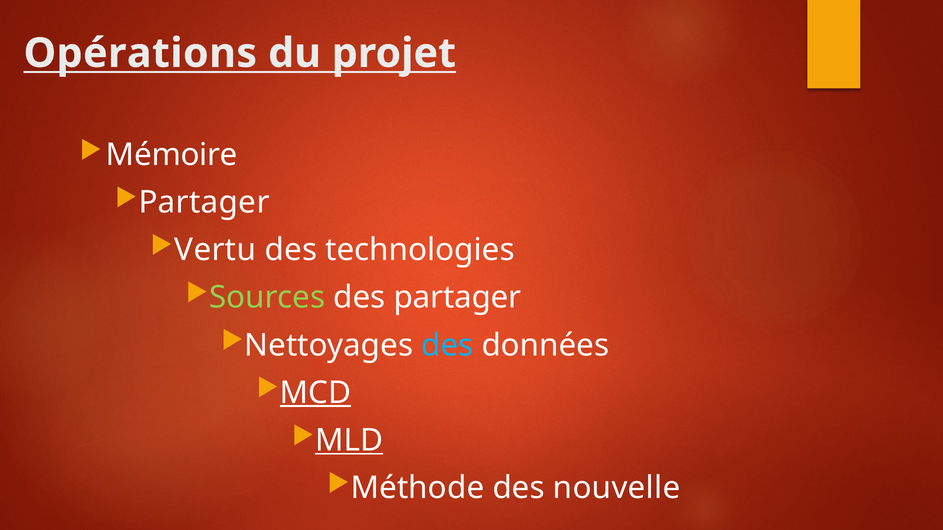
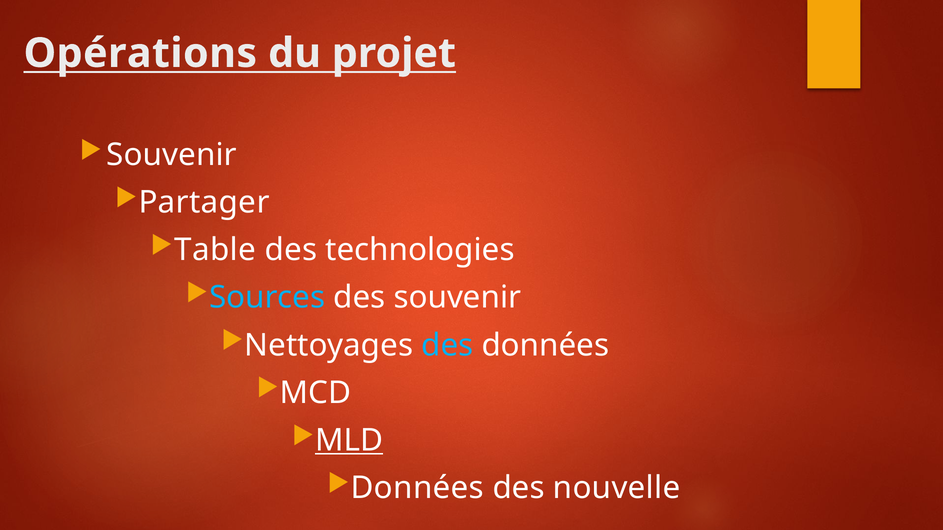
Mémoire at (172, 155): Mémoire -> Souvenir
Vertu: Vertu -> Table
Sources colour: light green -> light blue
des partager: partager -> souvenir
MCD underline: present -> none
Méthode at (417, 488): Méthode -> Données
